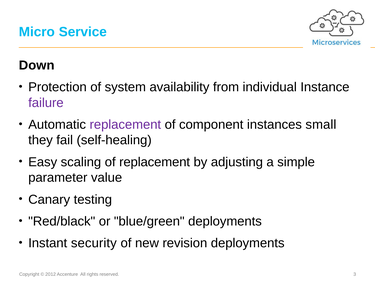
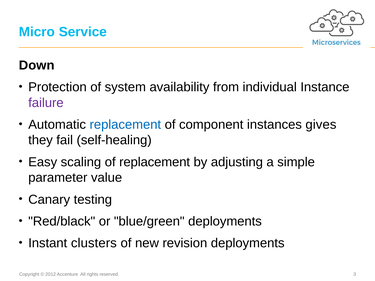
replacement at (125, 125) colour: purple -> blue
small: small -> gives
security: security -> clusters
